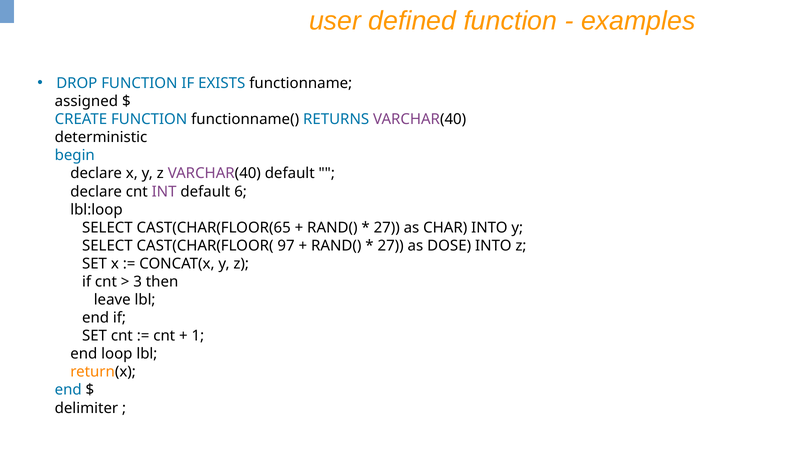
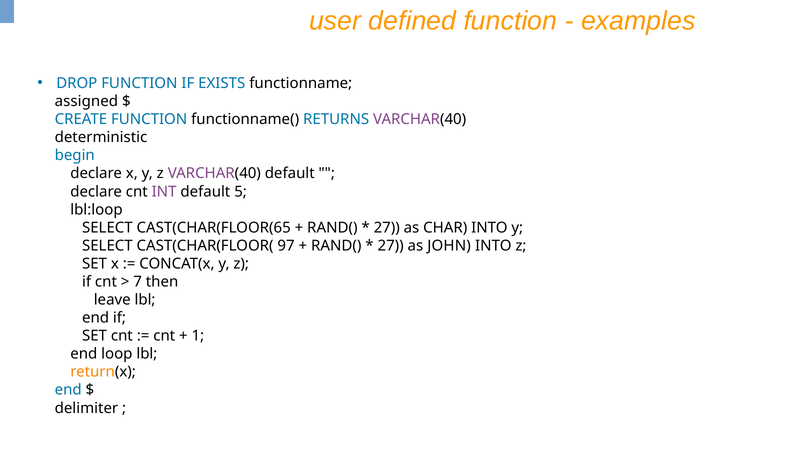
6: 6 -> 5
DOSE: DOSE -> JOHN
3: 3 -> 7
